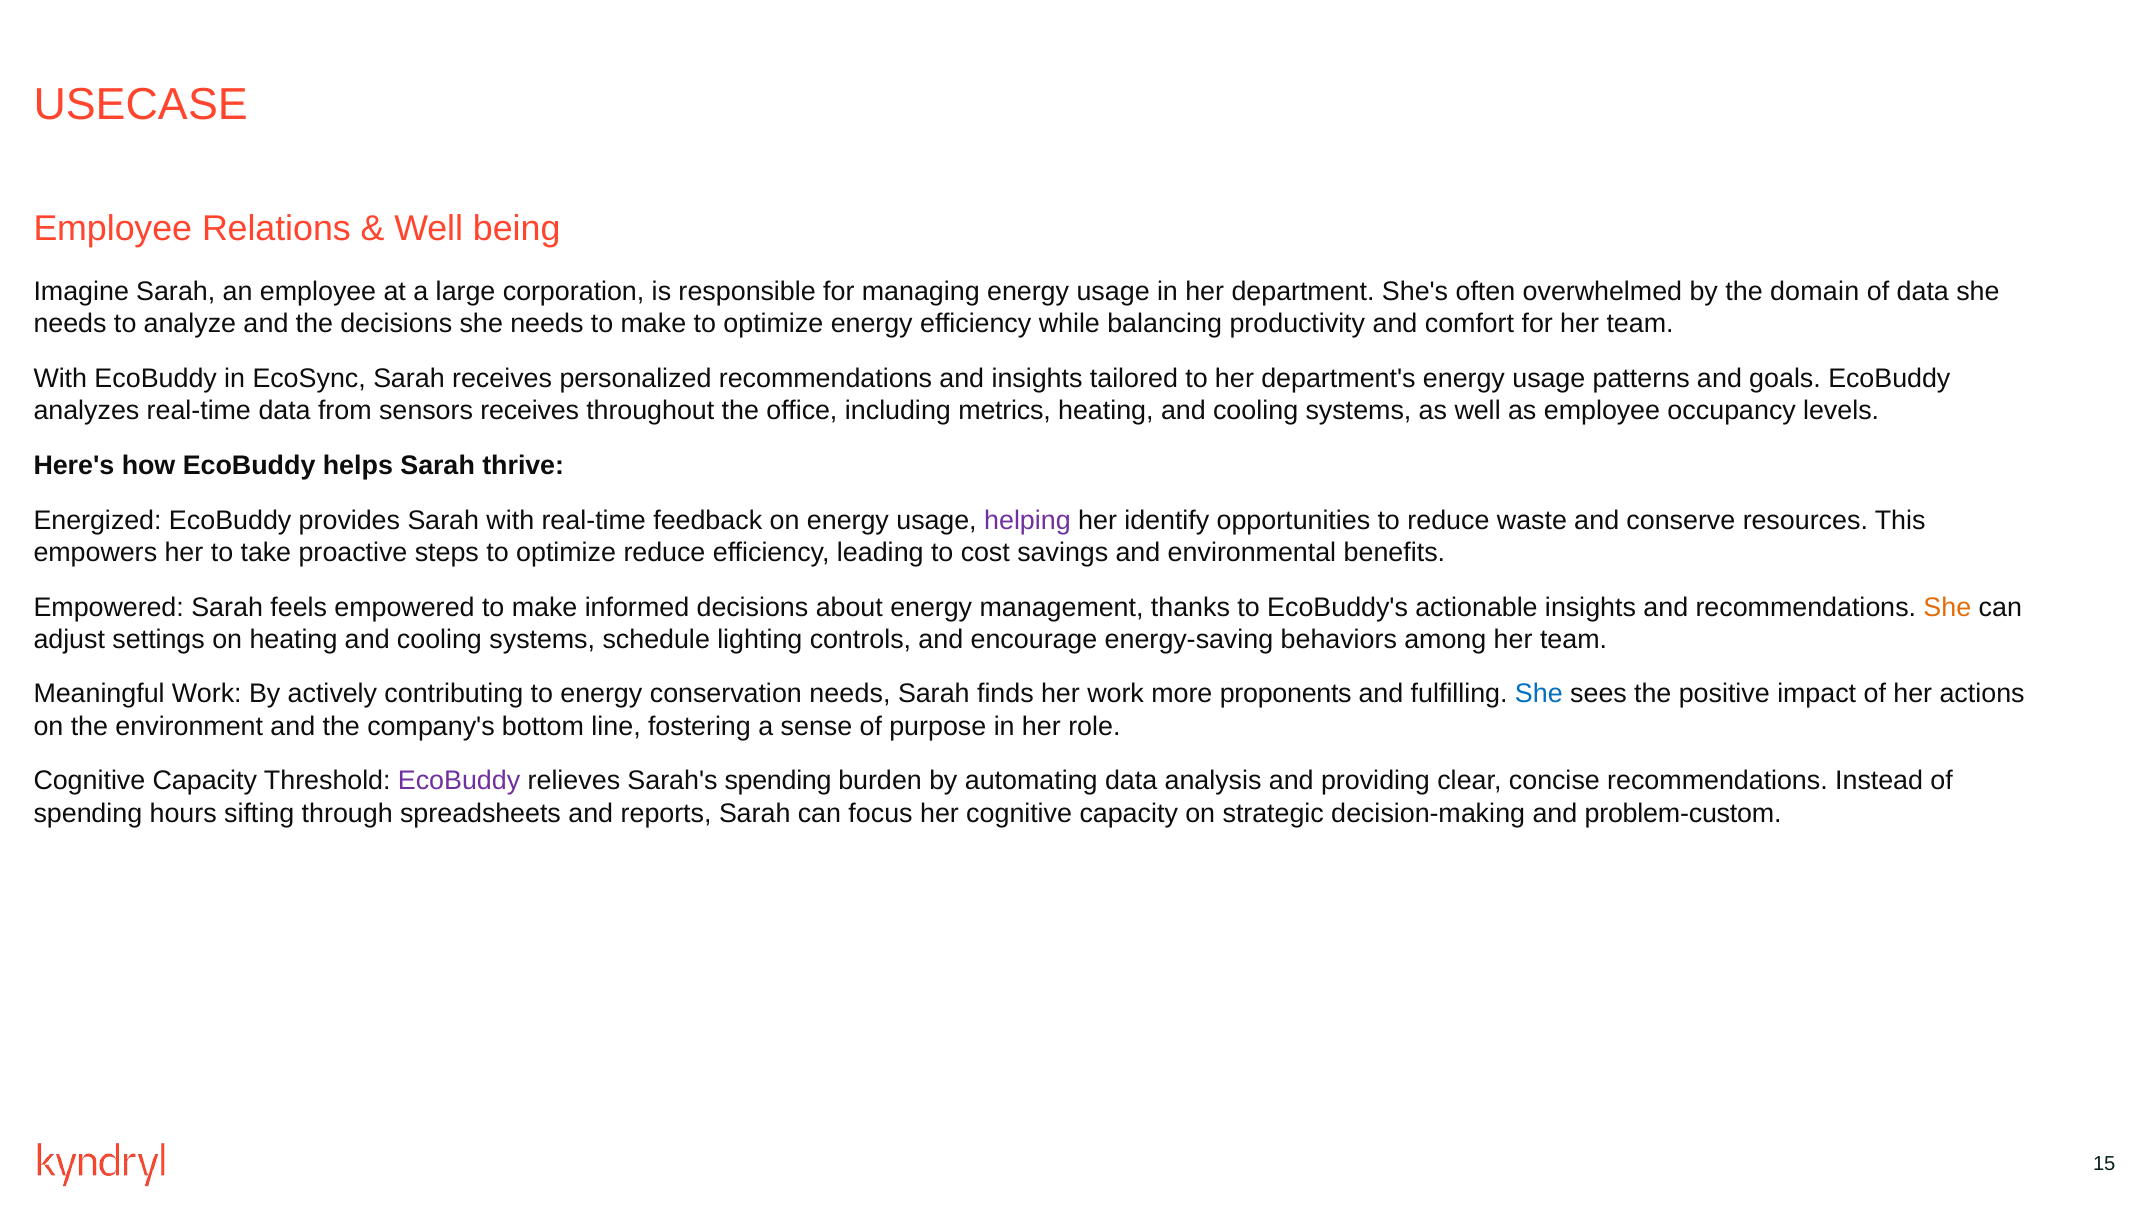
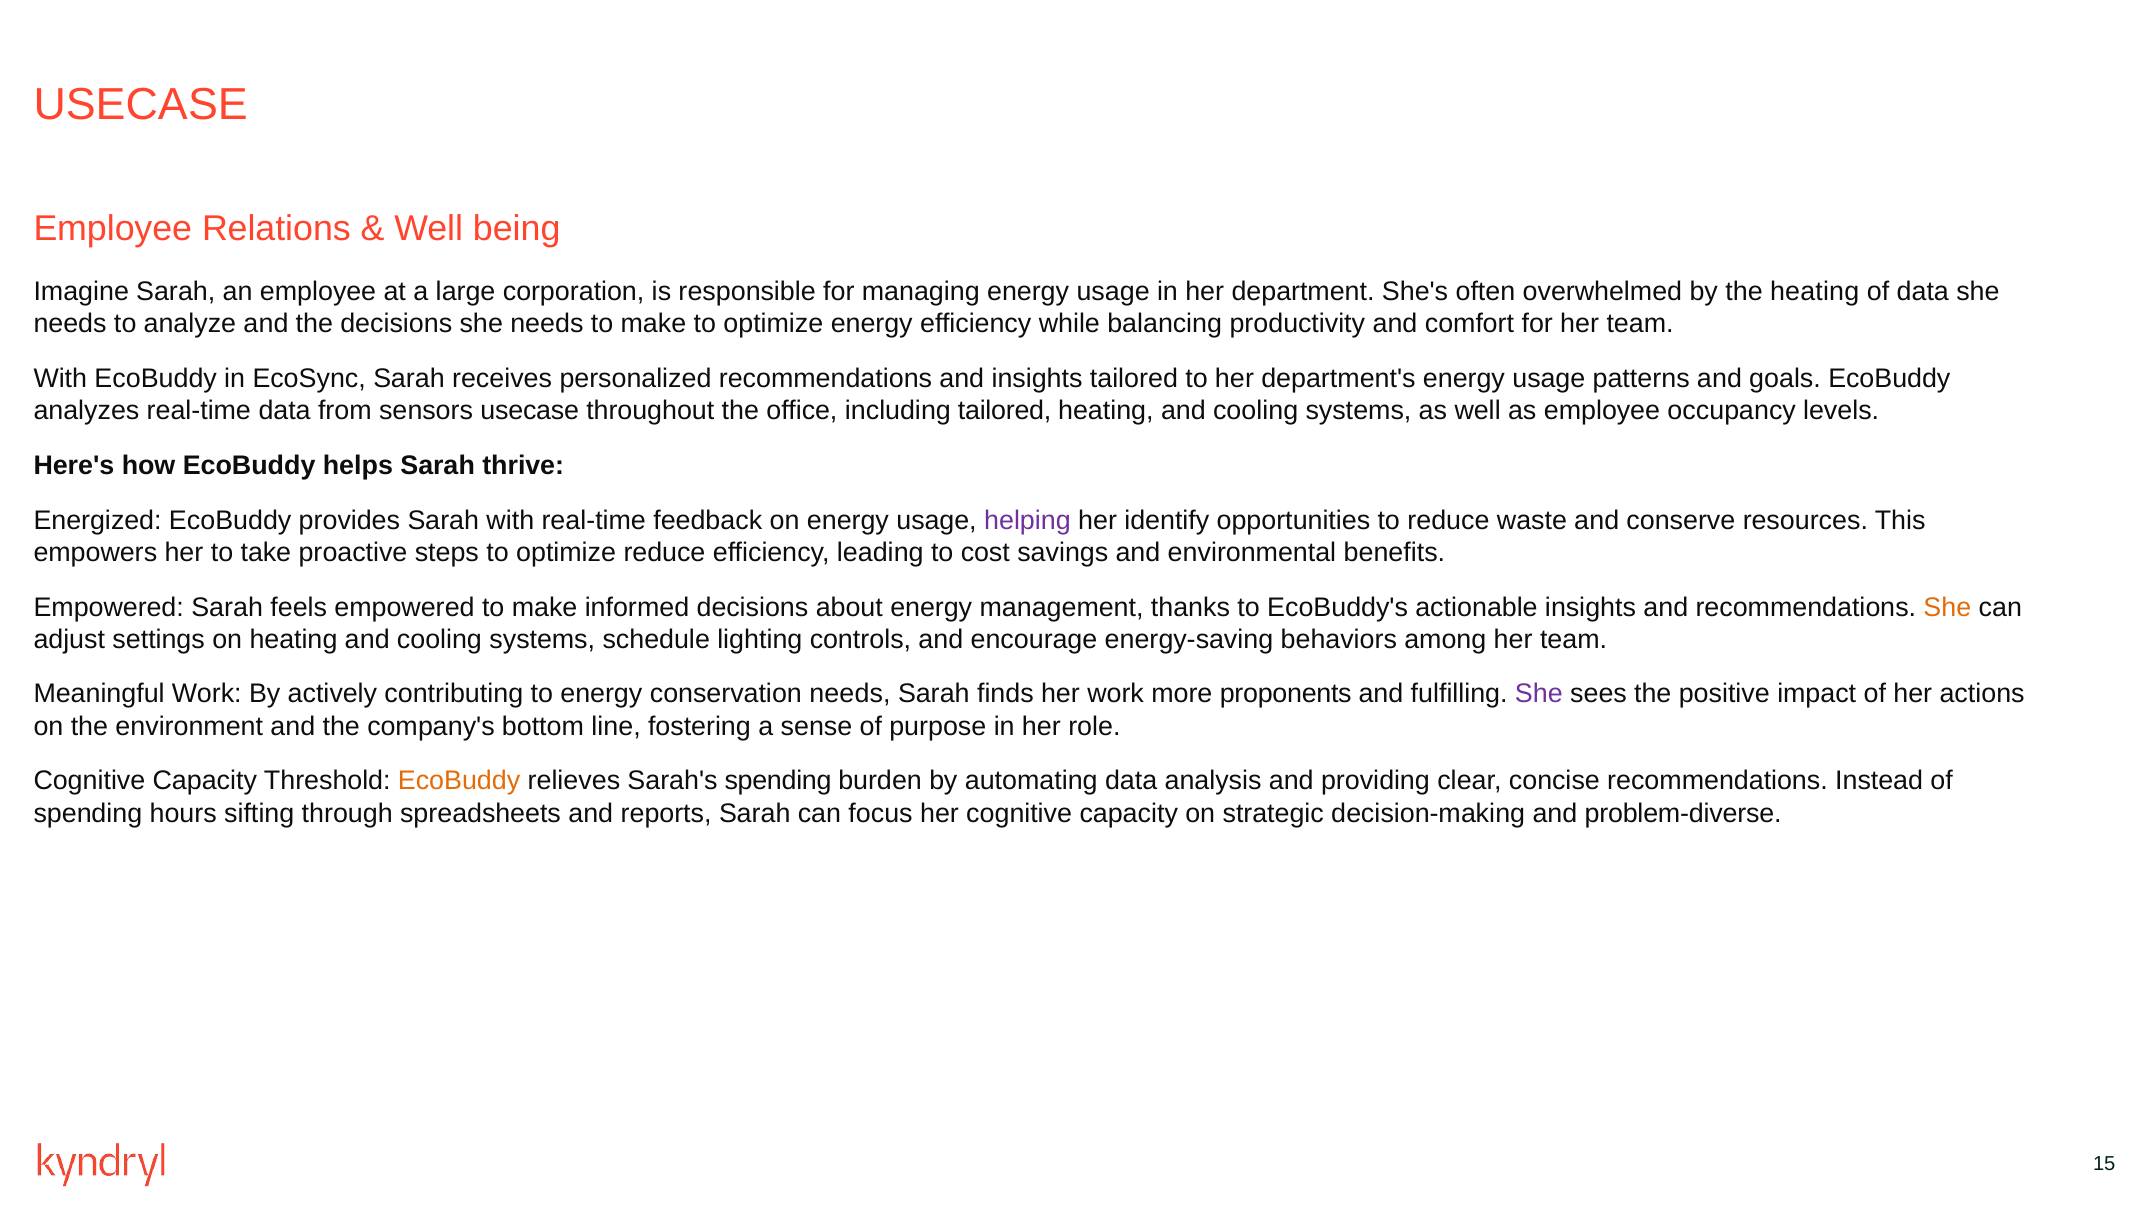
the domain: domain -> heating
sensors receives: receives -> usecase
including metrics: metrics -> tailored
She at (1539, 694) colour: blue -> purple
EcoBuddy at (459, 781) colour: purple -> orange
problem-custom: problem-custom -> problem-diverse
